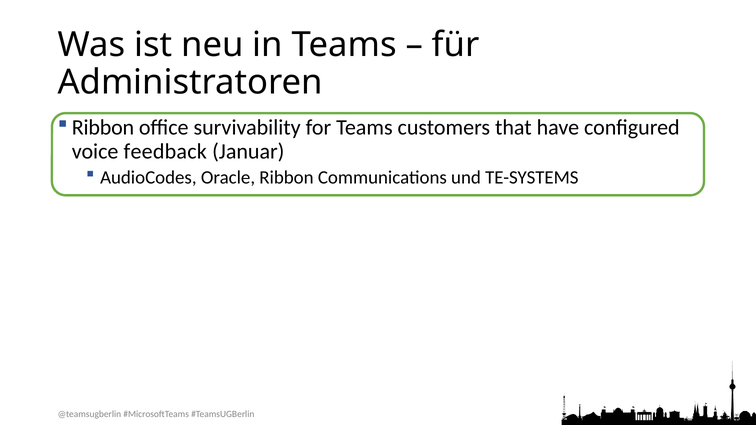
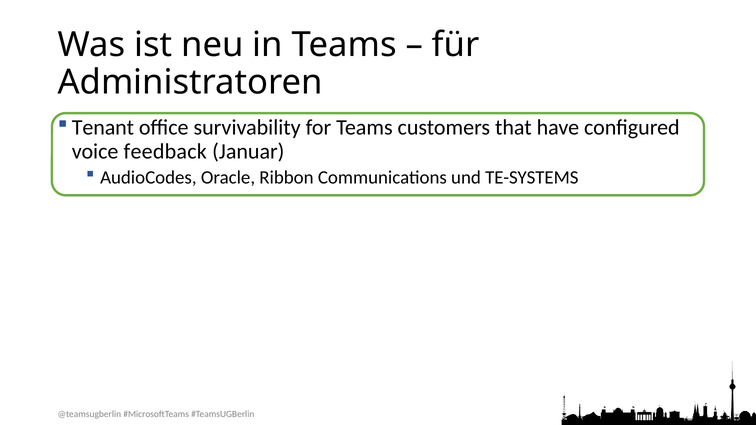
Ribbon at (103, 128): Ribbon -> Tenant
